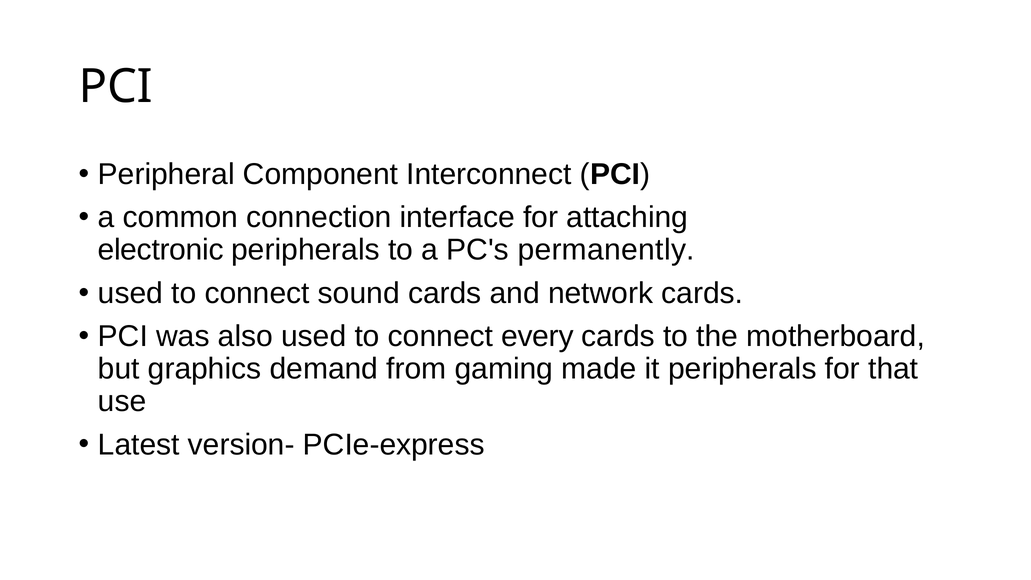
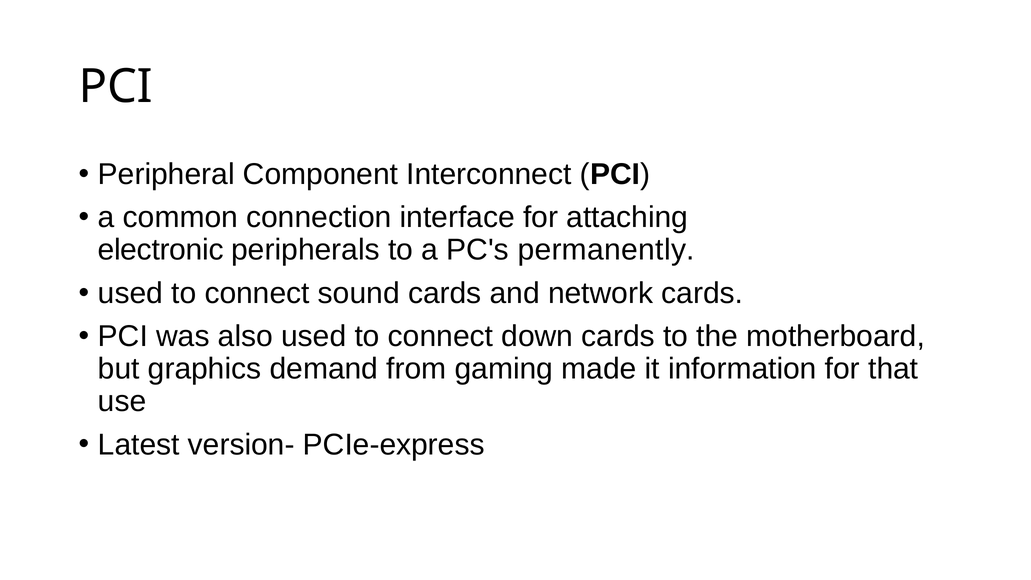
every: every -> down
it peripherals: peripherals -> information
